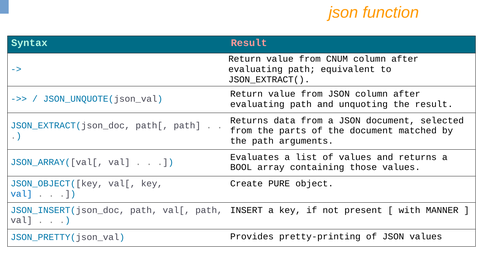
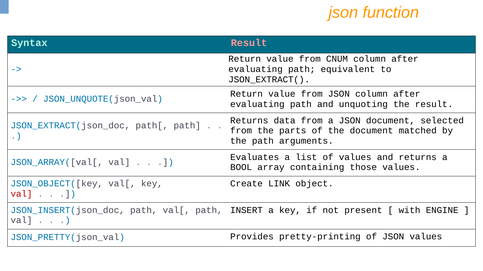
PURE: PURE -> LINK
val at (21, 194) colour: blue -> red
MANNER: MANNER -> ENGINE
